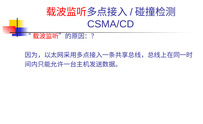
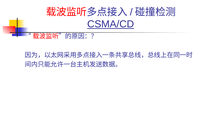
CSMA/CD underline: none -> present
